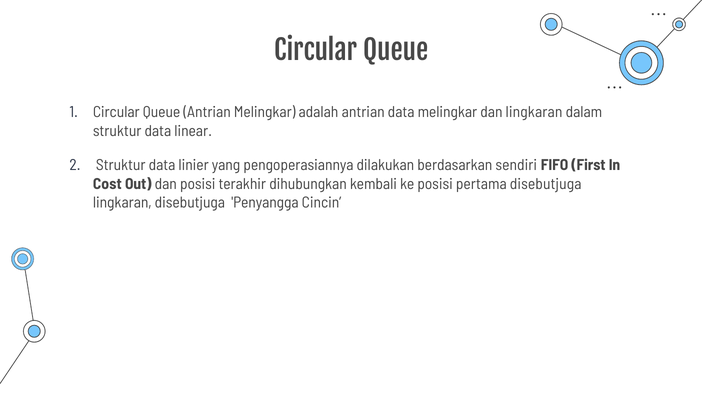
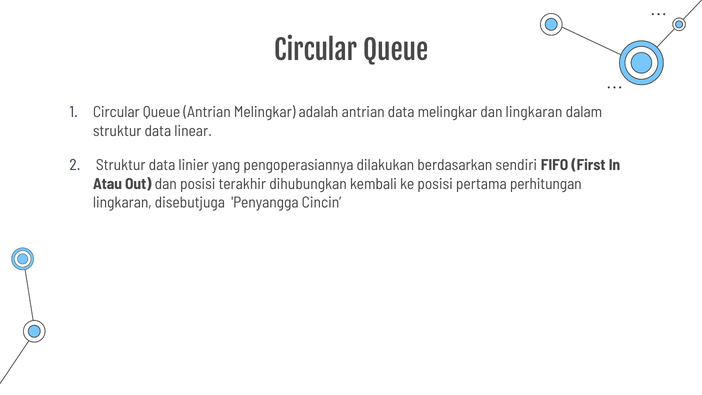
Cost: Cost -> Atau
pertama disebutjuga: disebutjuga -> perhitungan
